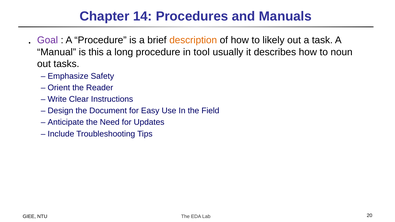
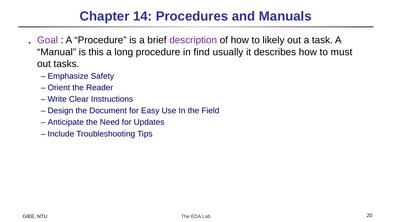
description colour: orange -> purple
tool: tool -> find
noun: noun -> must
